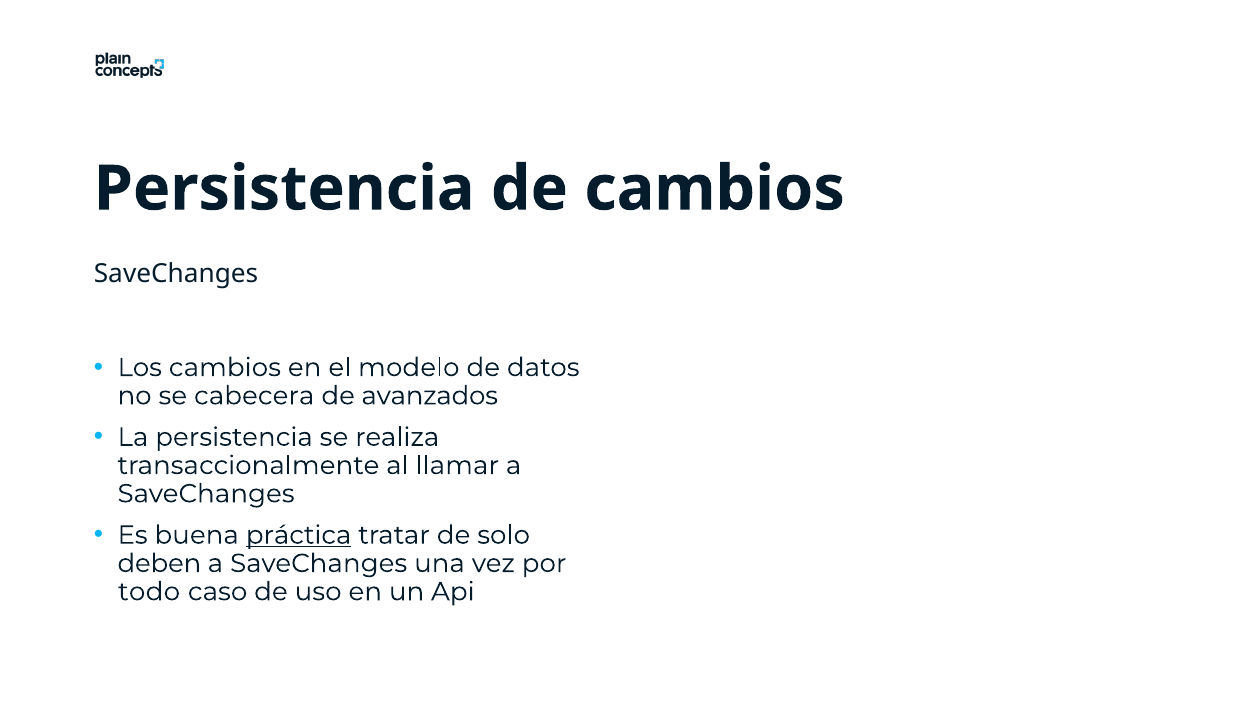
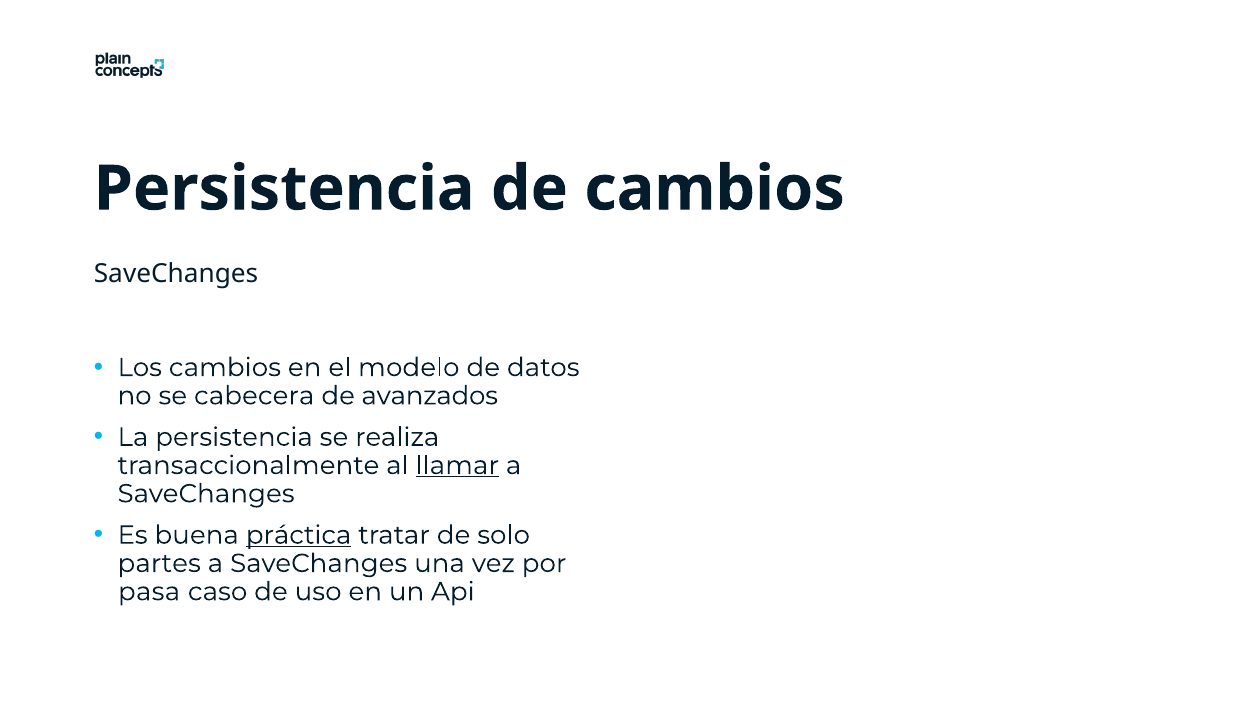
llamar underline: none -> present
deben: deben -> partes
todo: todo -> pasa
